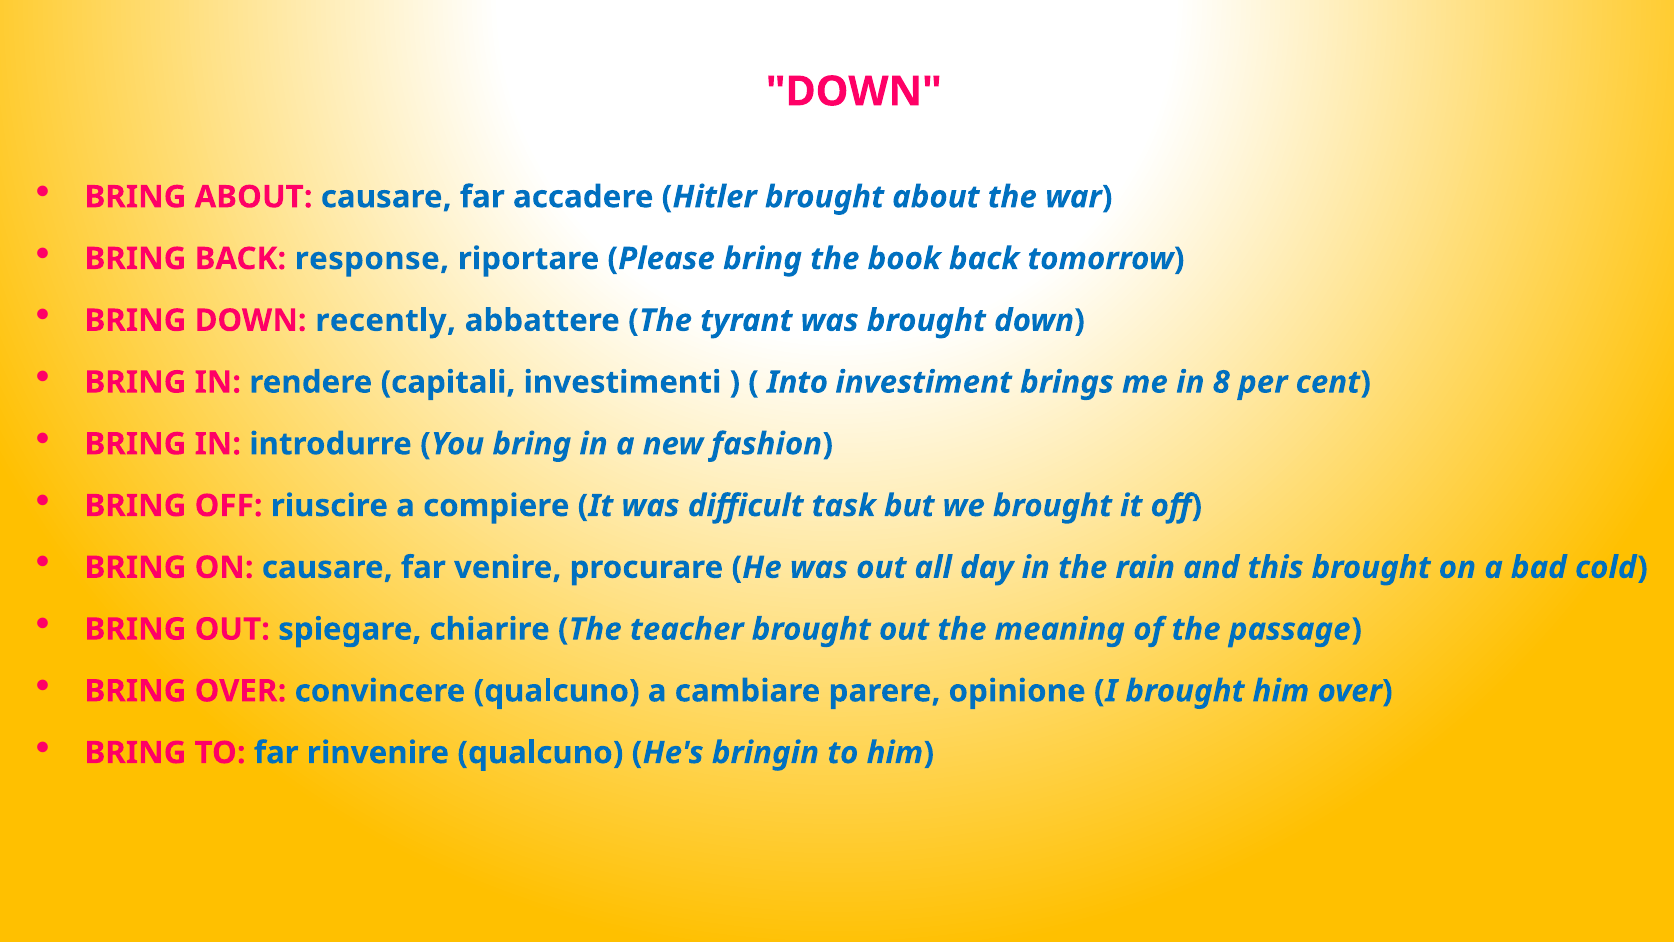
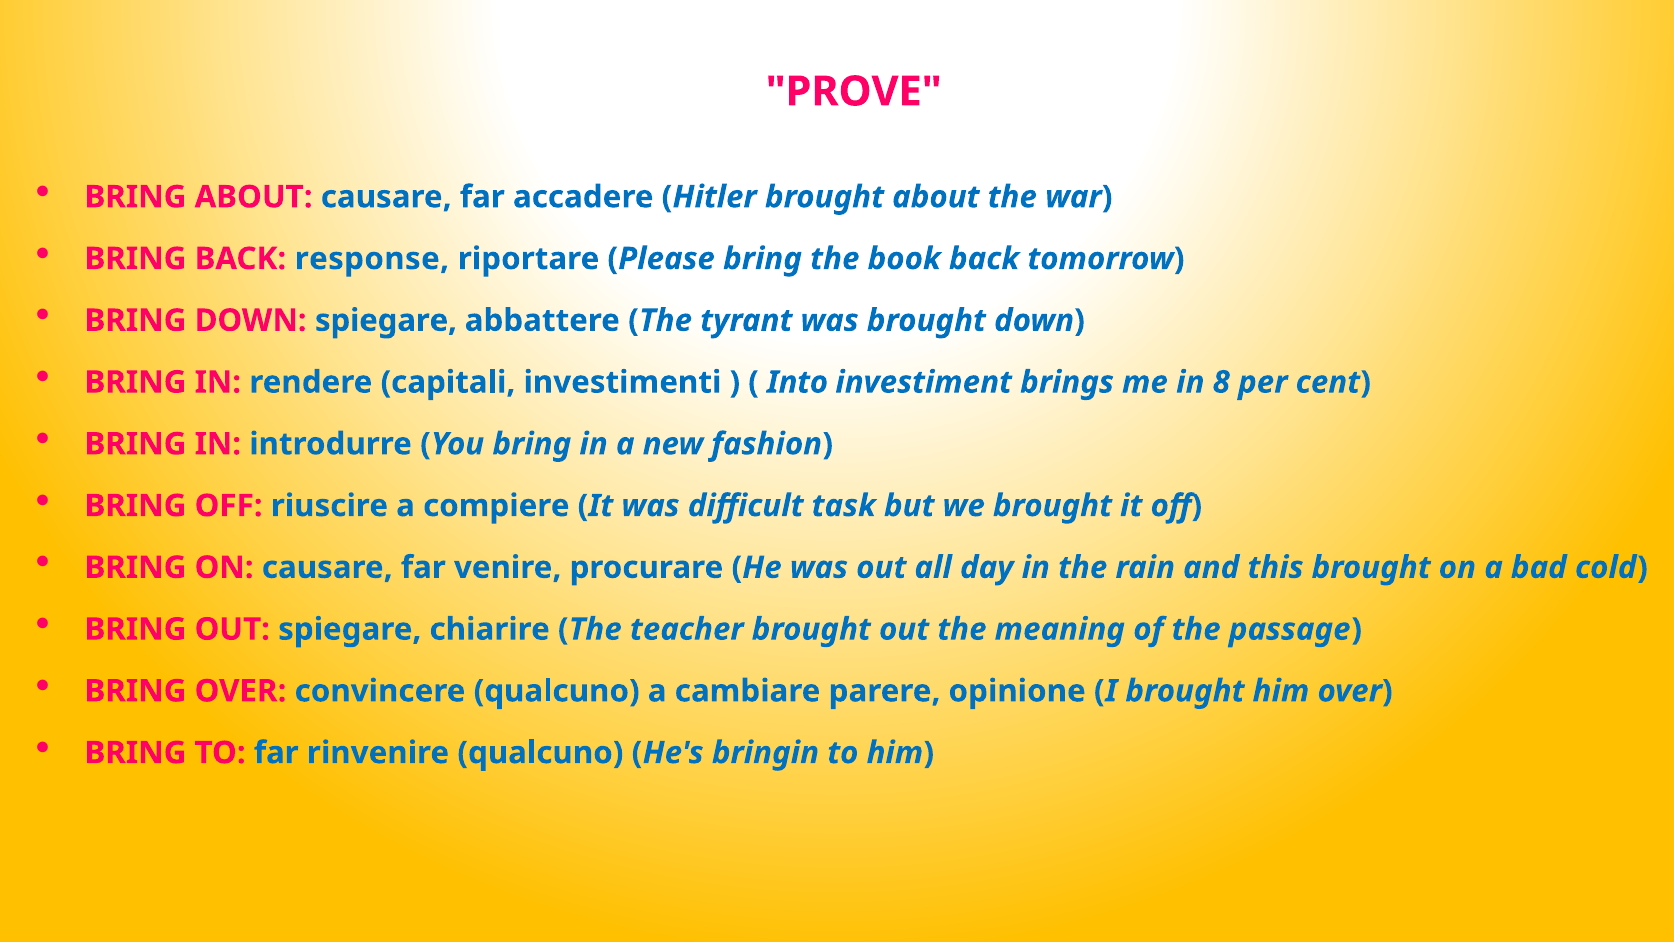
DOWN at (854, 92): DOWN -> PROVE
DOWN recently: recently -> spiegare
